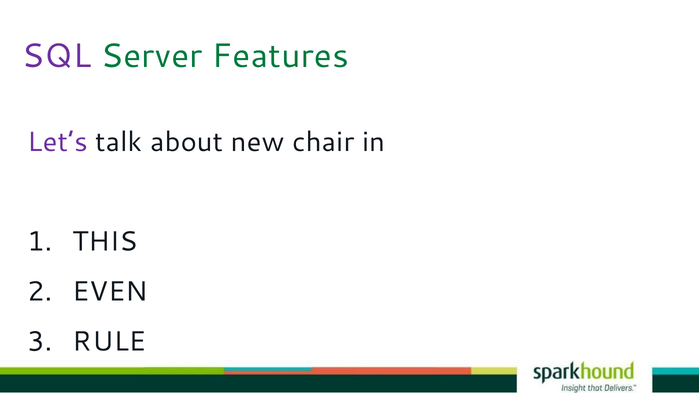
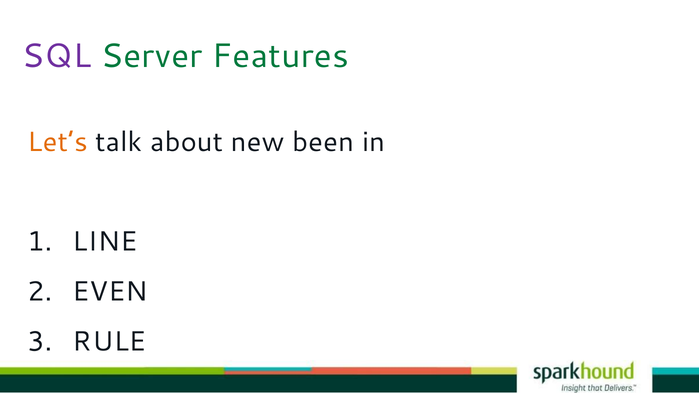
Let’s colour: purple -> orange
chair: chair -> been
THIS: THIS -> LINE
